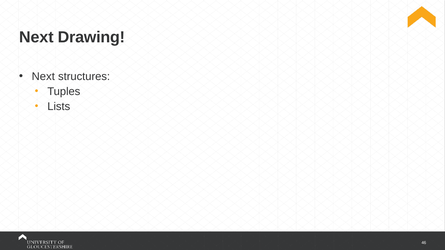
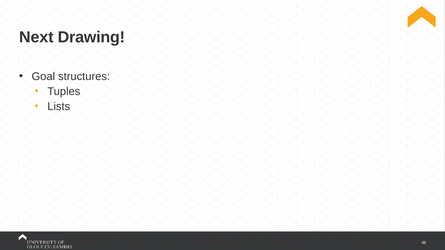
Next at (43, 77): Next -> Goal
